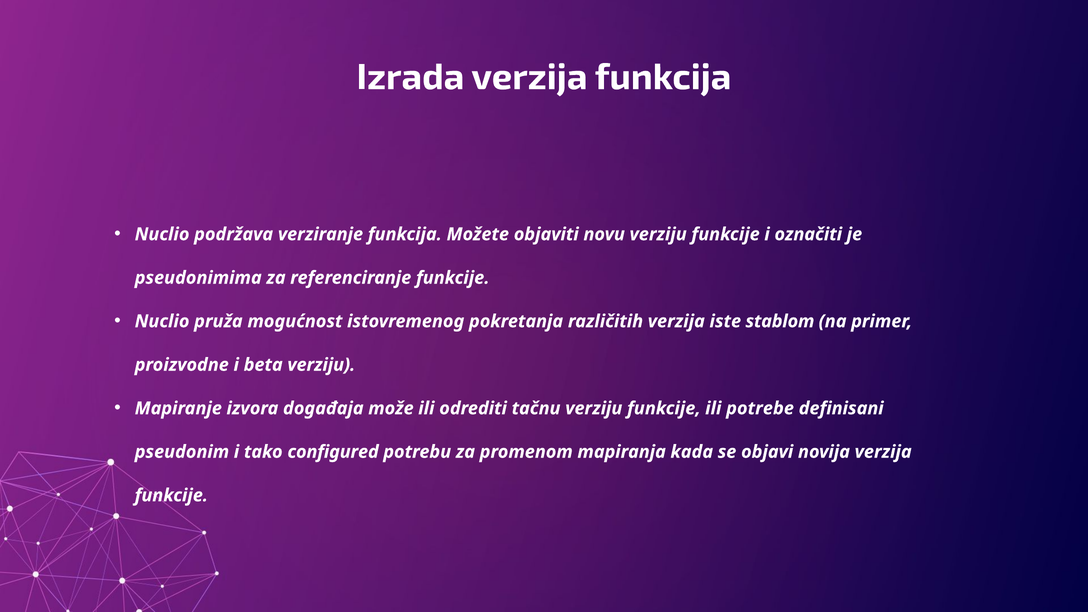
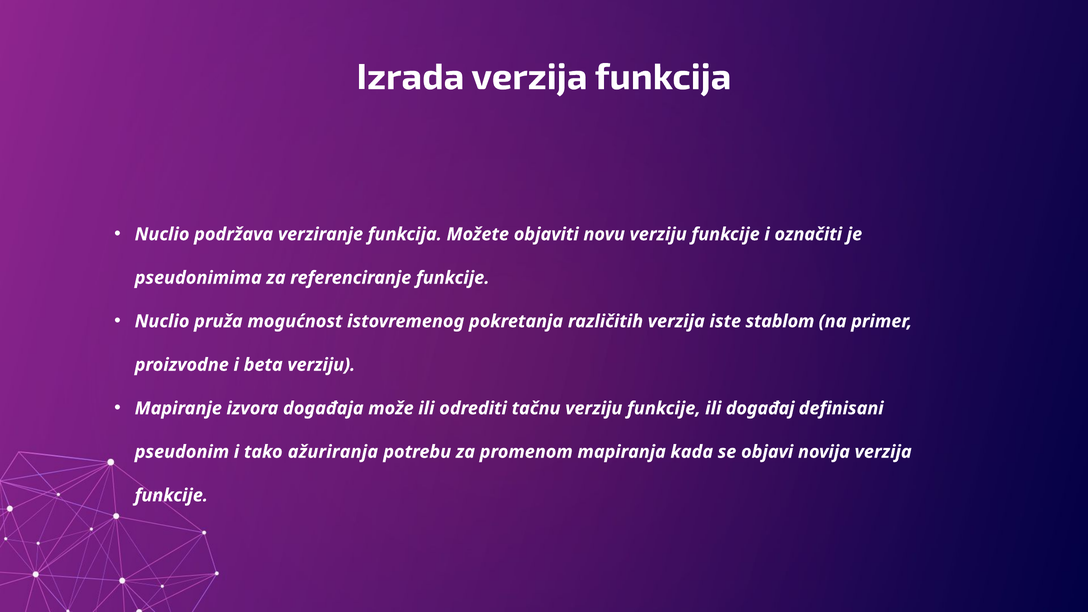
potrebe: potrebe -> događaj
configured: configured -> ažuriranja
